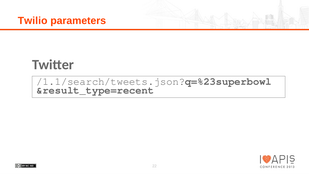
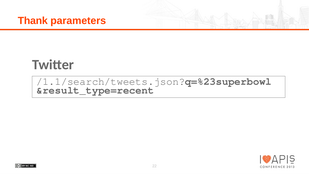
Twilio: Twilio -> Thank
